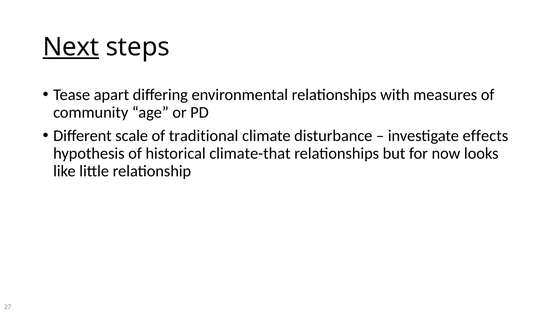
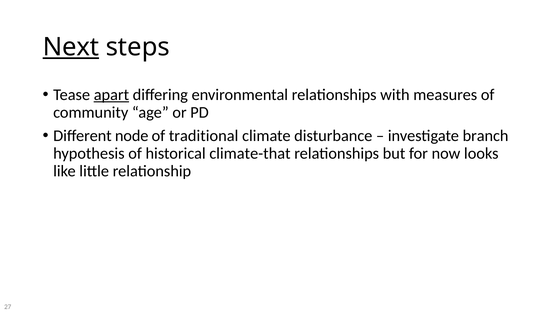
apart underline: none -> present
scale: scale -> node
effects: effects -> branch
